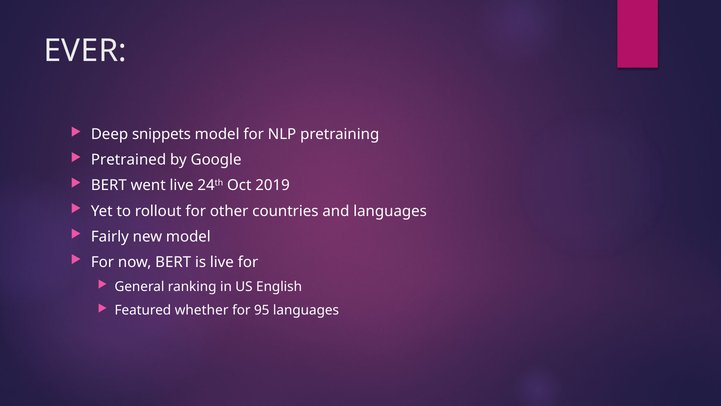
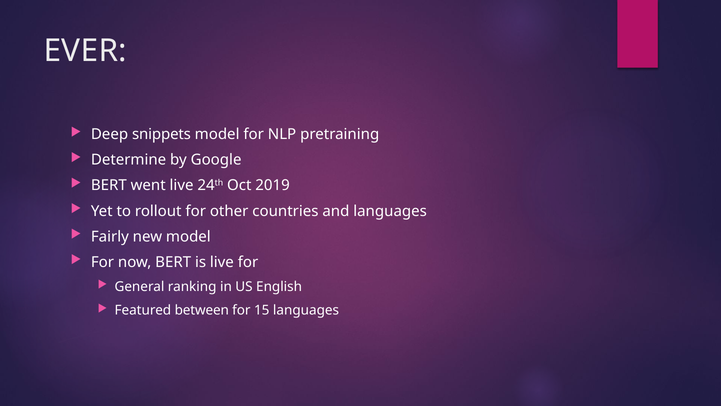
Pretrained: Pretrained -> Determine
whether: whether -> between
95: 95 -> 15
